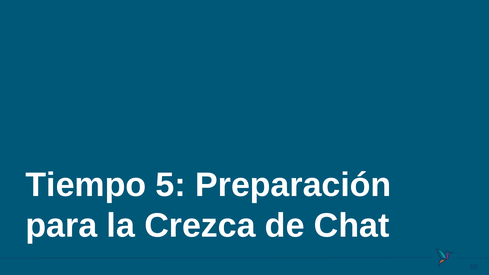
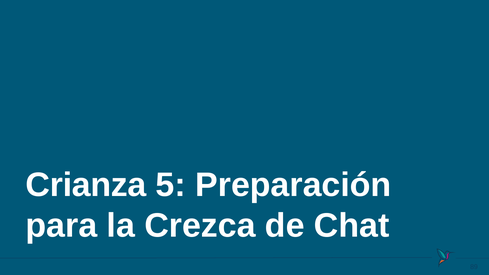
Tiempo: Tiempo -> Crianza
